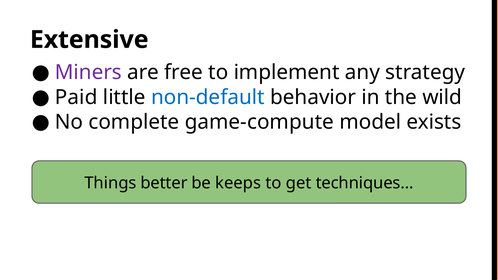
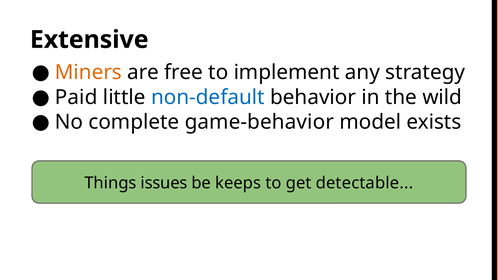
Miners colour: purple -> orange
game-compute: game-compute -> game-behavior
better: better -> issues
techniques: techniques -> detectable
